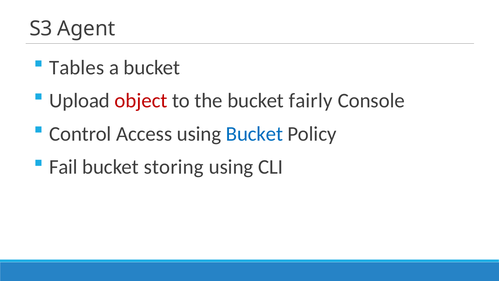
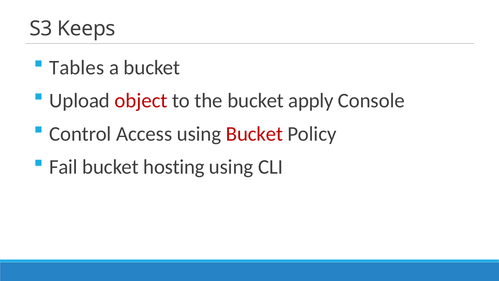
Agent: Agent -> Keeps
fairly: fairly -> apply
Bucket at (255, 134) colour: blue -> red
storing: storing -> hosting
